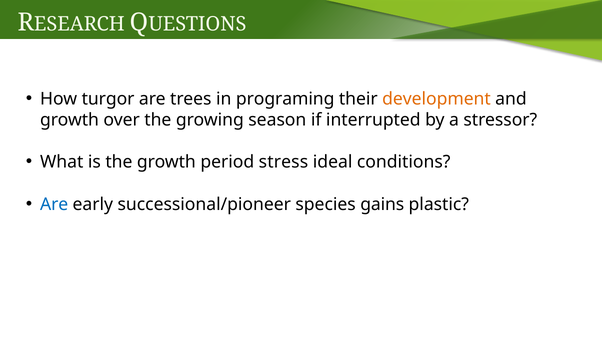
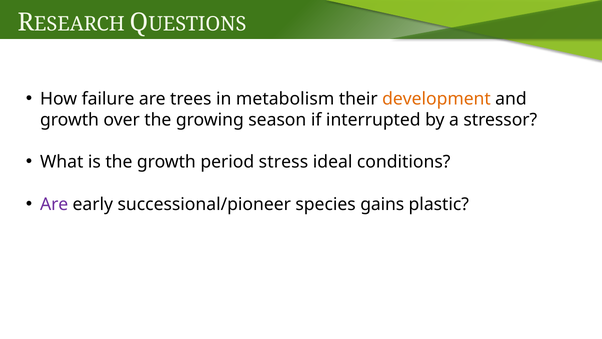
turgor: turgor -> failure
programing: programing -> metabolism
Are at (54, 204) colour: blue -> purple
